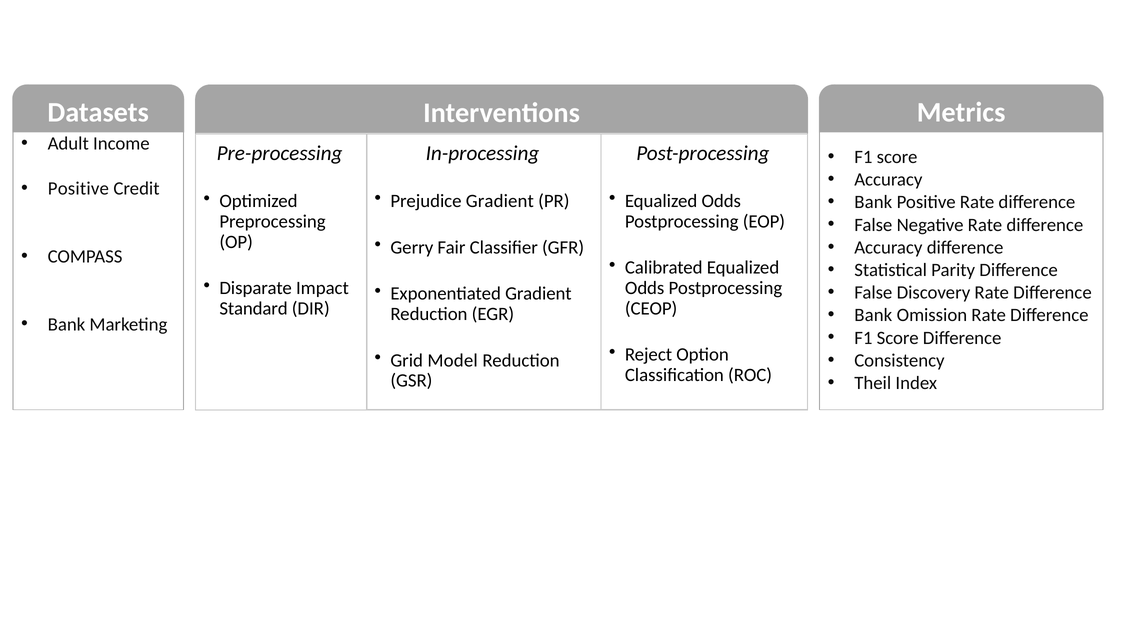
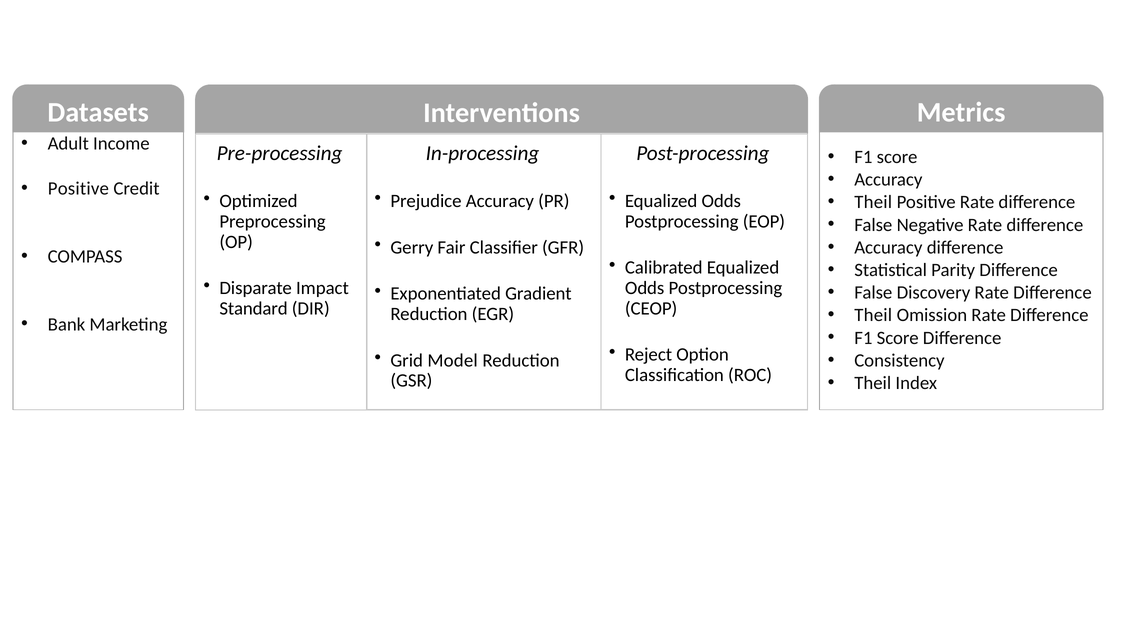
Prejudice Gradient: Gradient -> Accuracy
Bank at (873, 202): Bank -> Theil
Bank at (873, 315): Bank -> Theil
